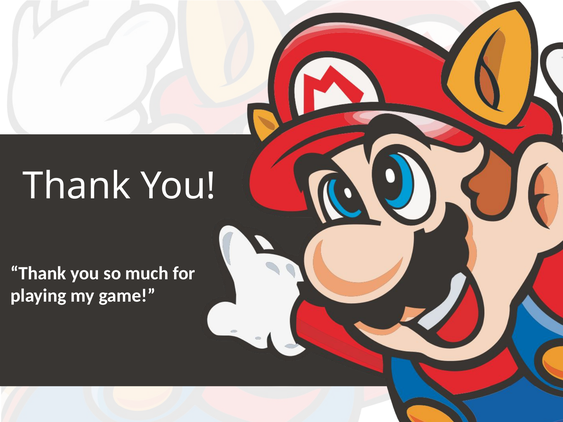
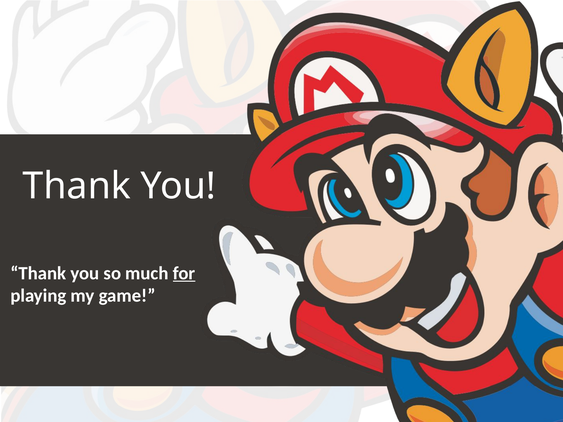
for underline: none -> present
